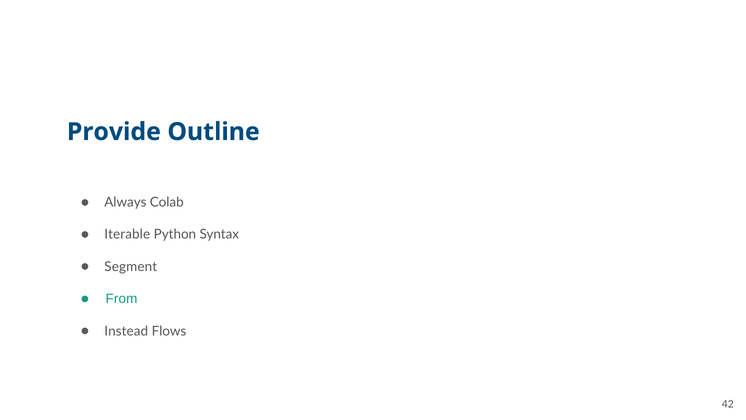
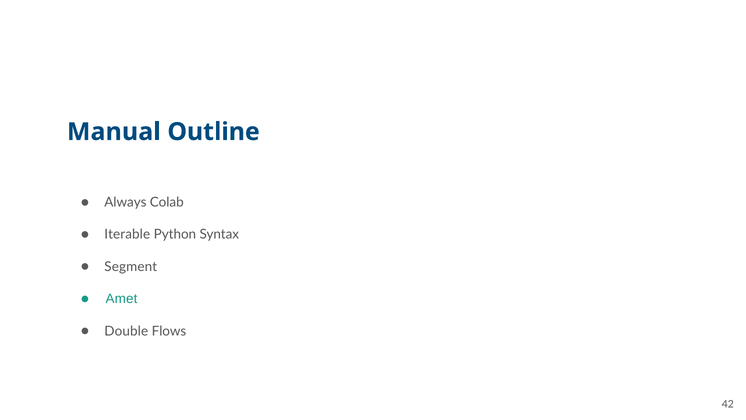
Provide: Provide -> Manual
From: From -> Amet
Instead: Instead -> Double
